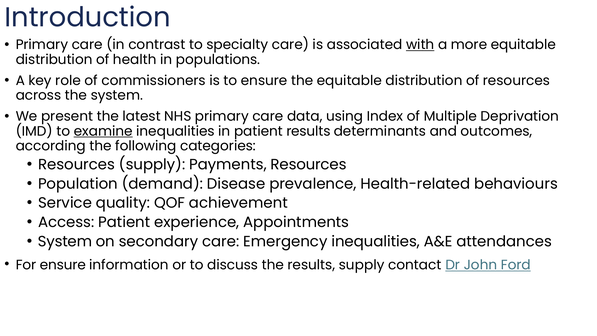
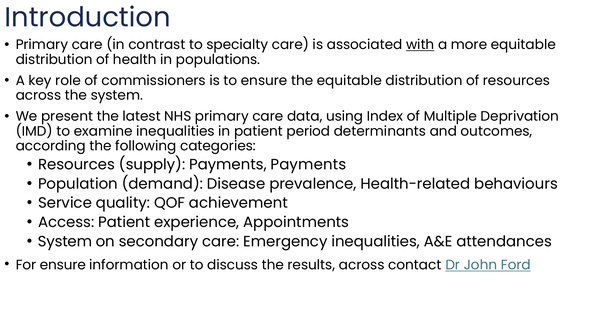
examine underline: present -> none
patient results: results -> period
Payments Resources: Resources -> Payments
results supply: supply -> across
